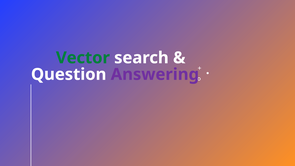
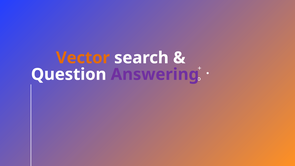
Vector colour: green -> orange
